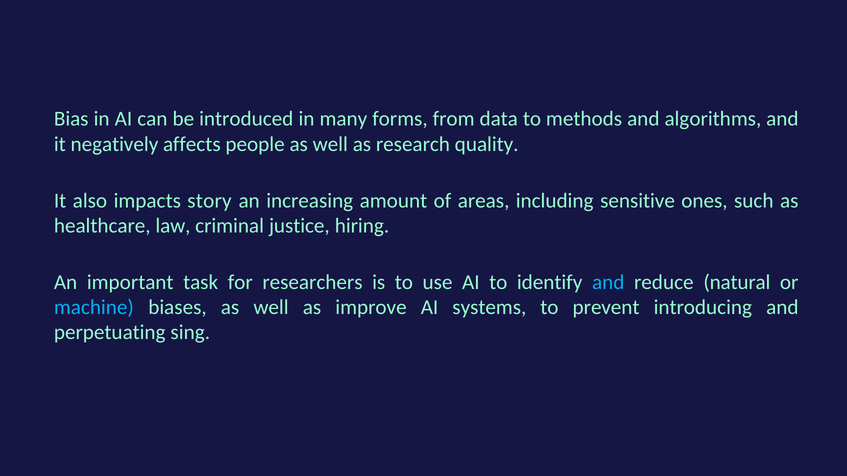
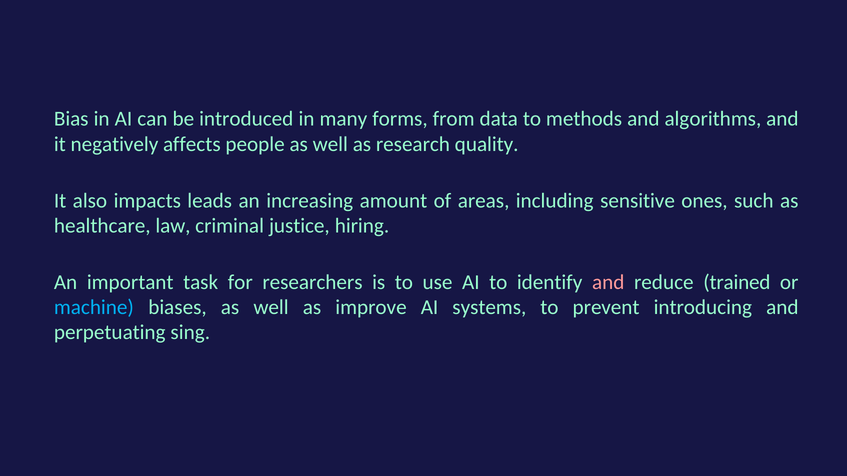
story: story -> leads
and at (608, 282) colour: light blue -> pink
natural: natural -> trained
